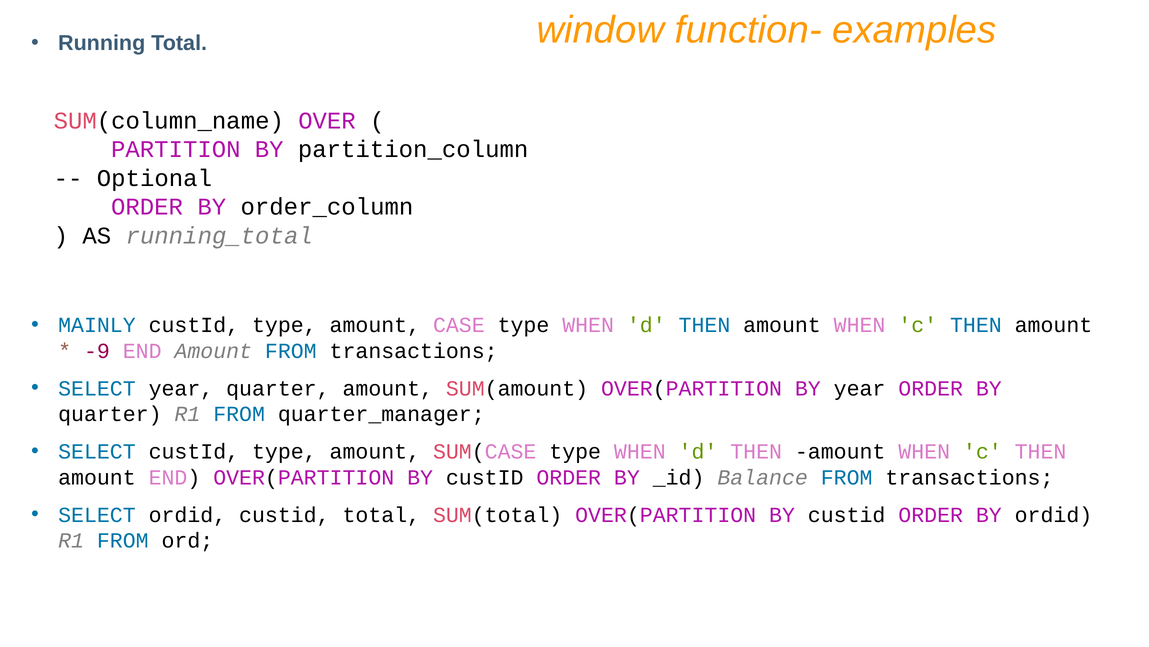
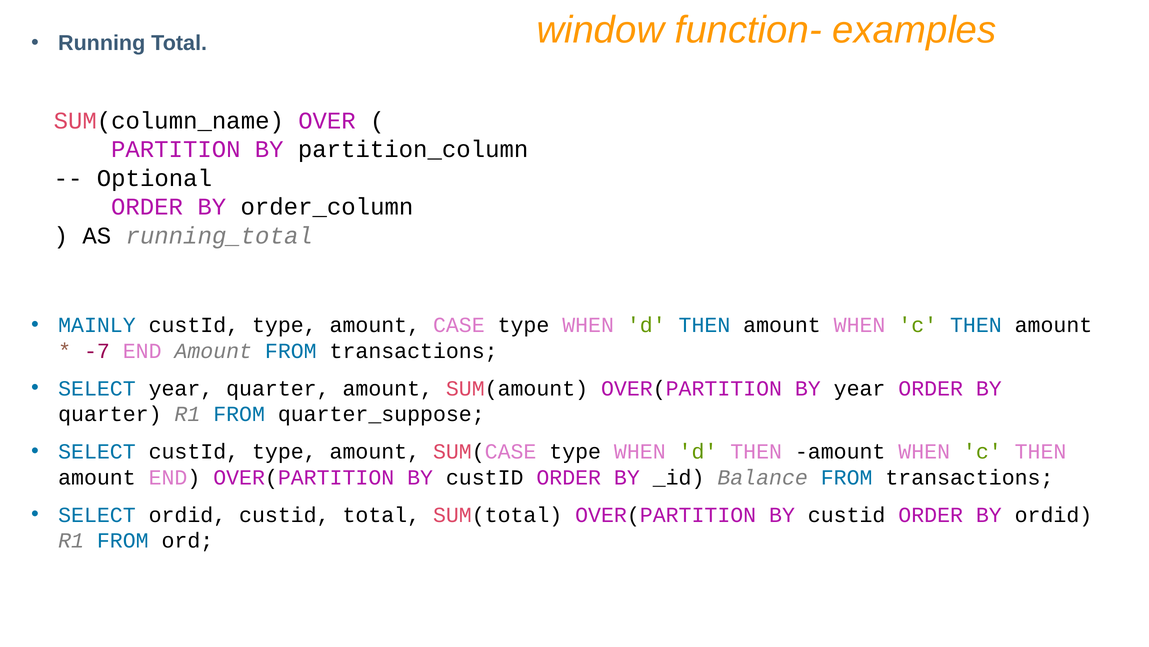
-9: -9 -> -7
quarter_manager: quarter_manager -> quarter_suppose
